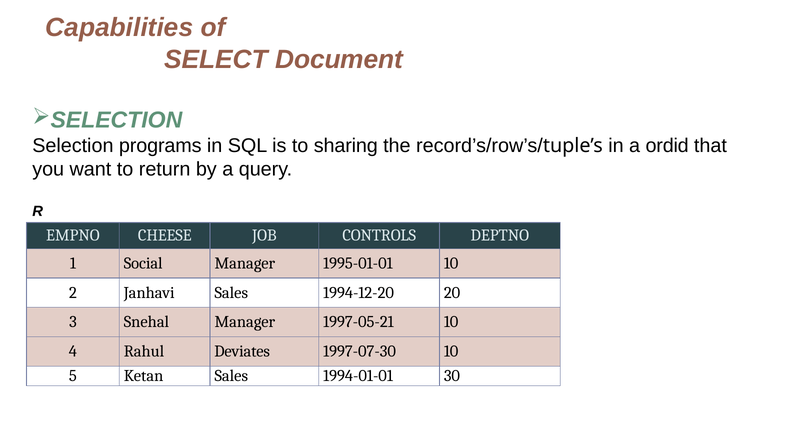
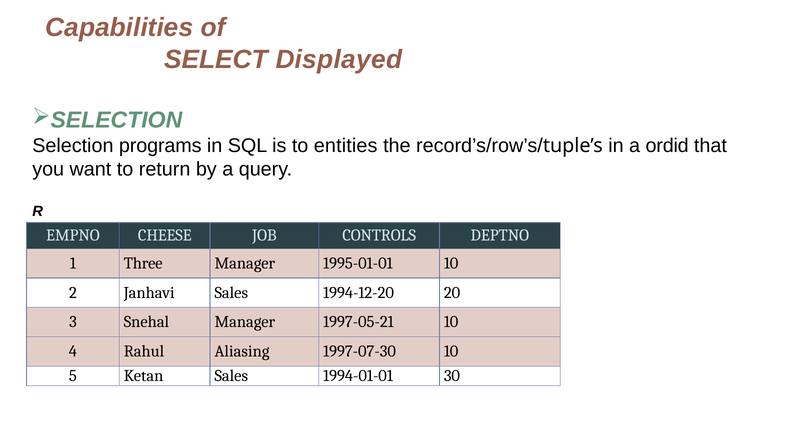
Document: Document -> Displayed
sharing: sharing -> entities
Social: Social -> Three
Deviates: Deviates -> Aliasing
